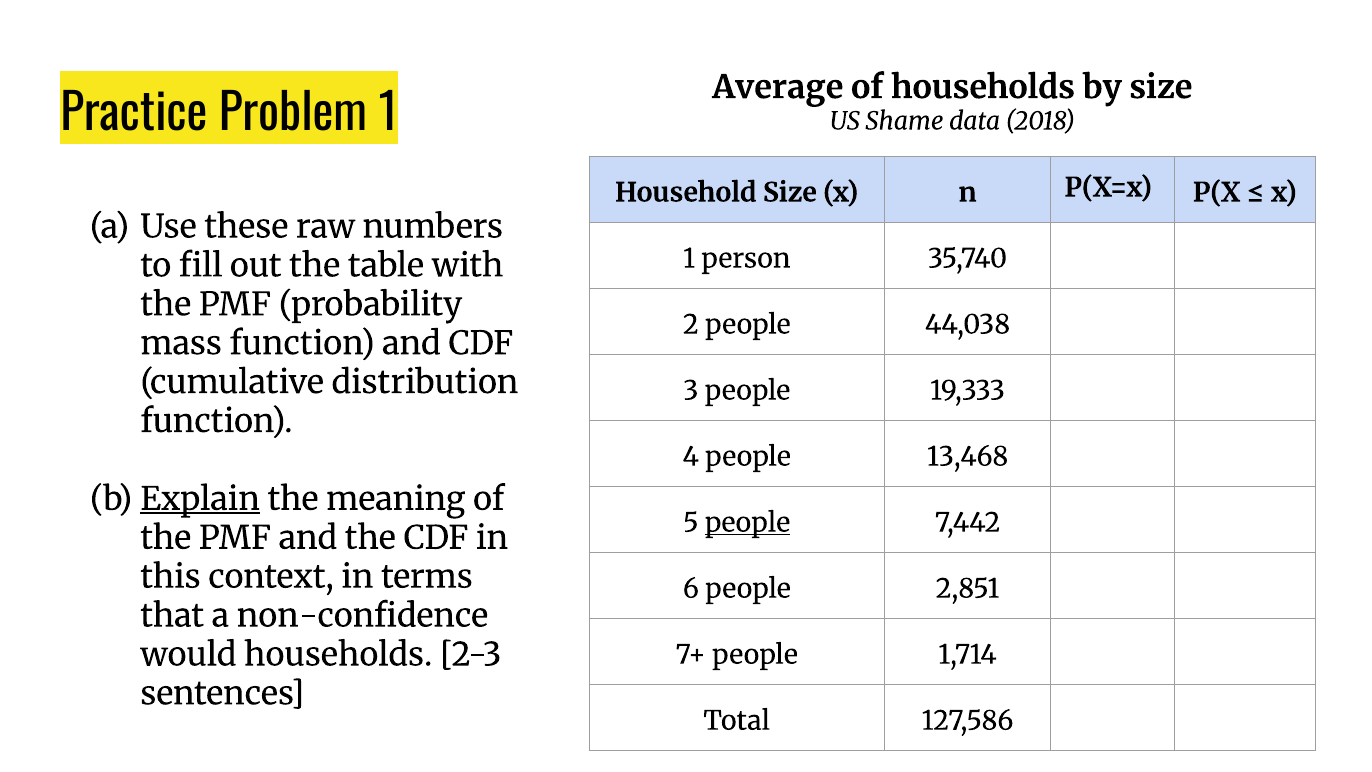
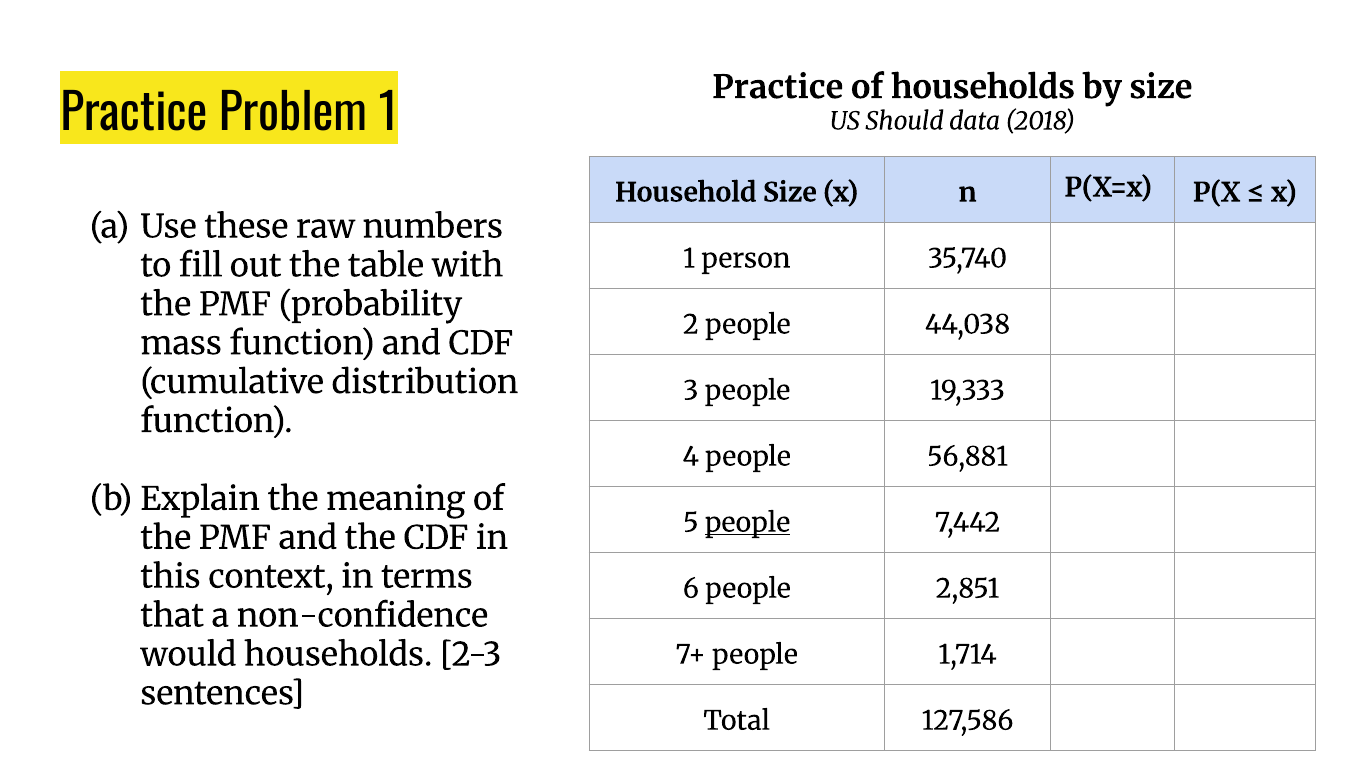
Average at (778, 88): Average -> Practice
Shame: Shame -> Should
13,468: 13,468 -> 56,881
Explain underline: present -> none
